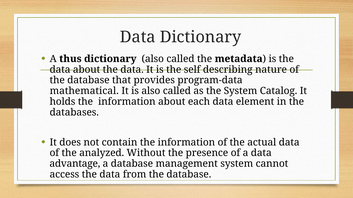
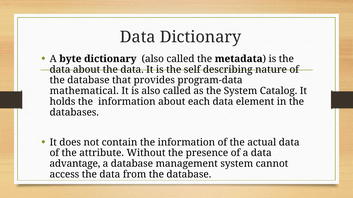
thus: thus -> byte
analyzed: analyzed -> attribute
